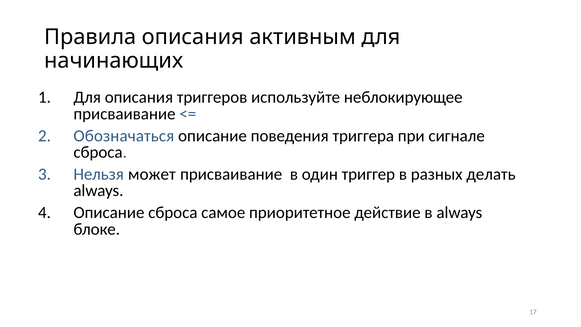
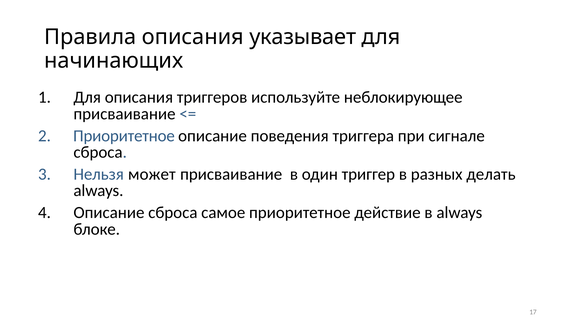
активным: активным -> указывает
Обозначаться at (124, 136): Обозначаться -> Приоритетное
